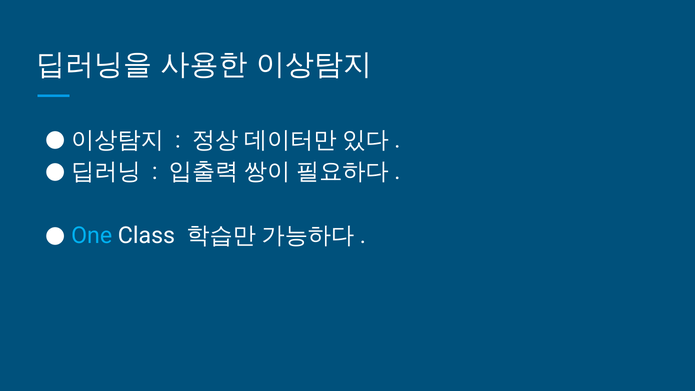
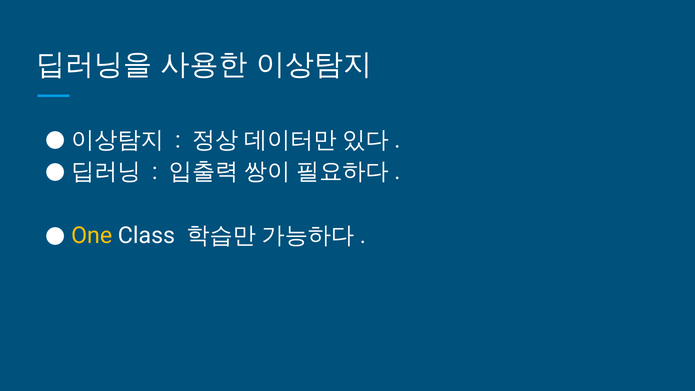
One colour: light blue -> yellow
